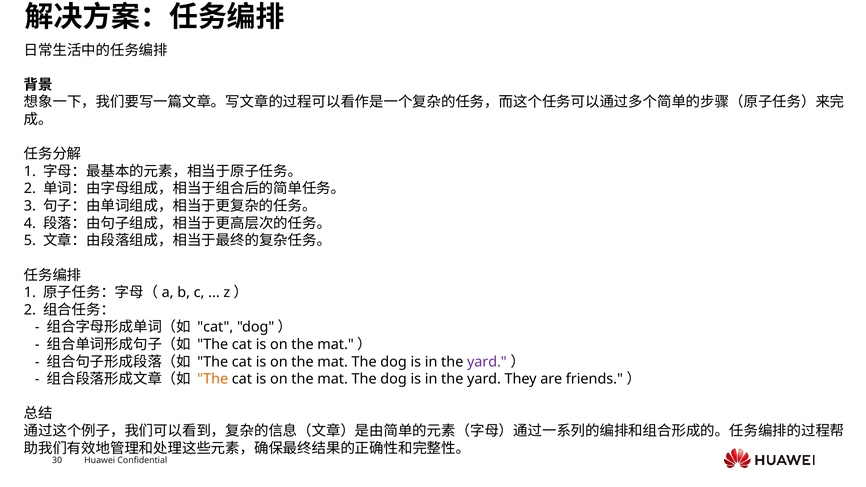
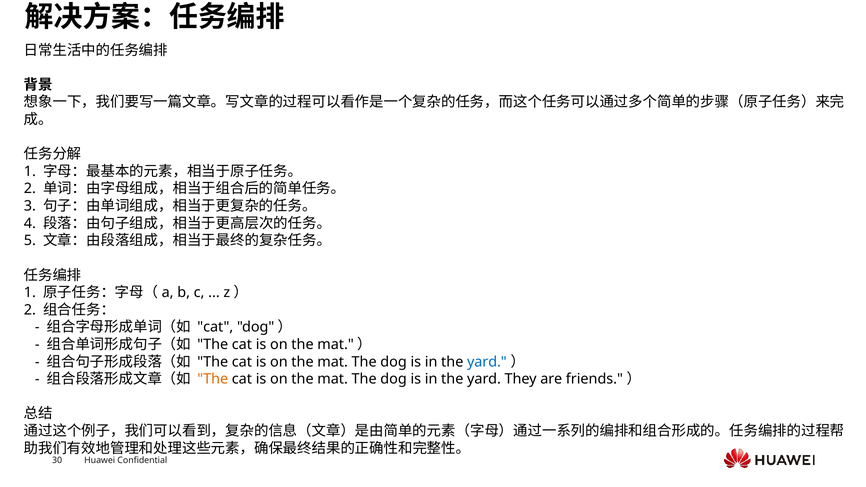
yard at (487, 362) colour: purple -> blue
